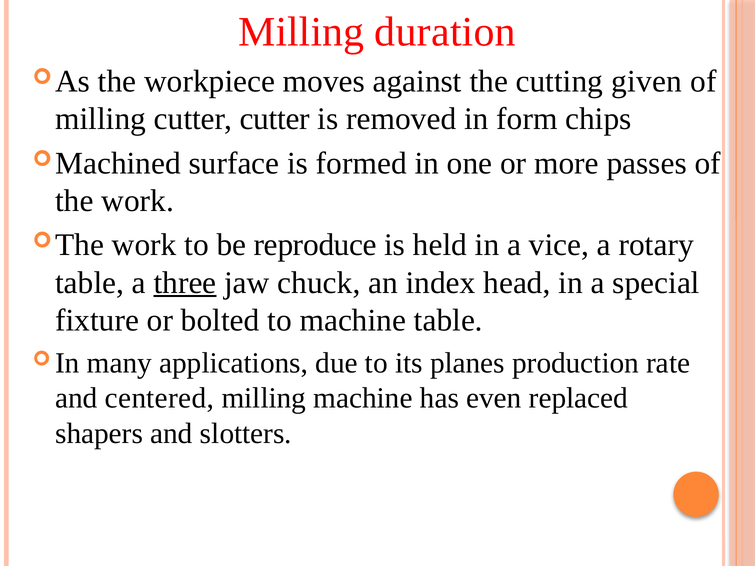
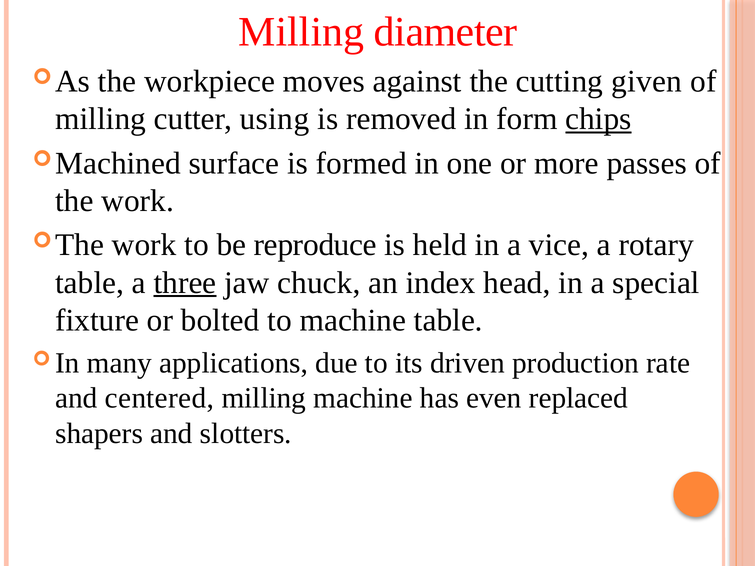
duration: duration -> diameter
cutter cutter: cutter -> using
chips underline: none -> present
planes: planes -> driven
